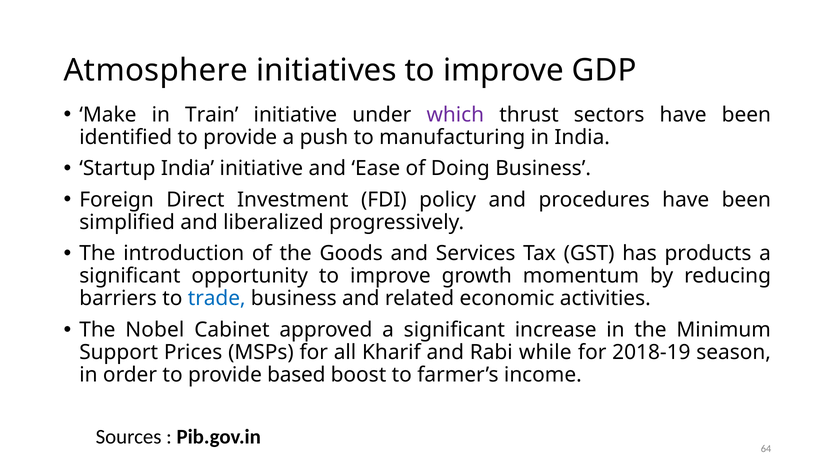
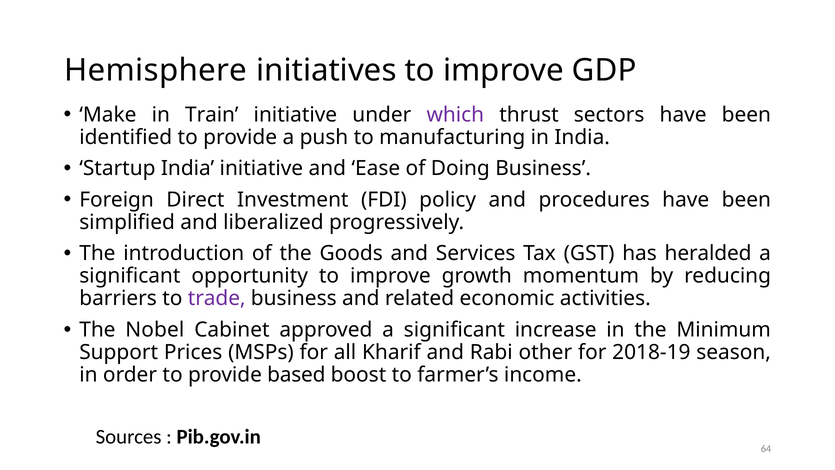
Atmosphere: Atmosphere -> Hemisphere
products: products -> heralded
trade colour: blue -> purple
while: while -> other
